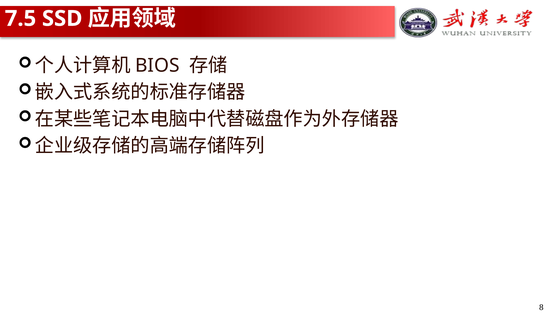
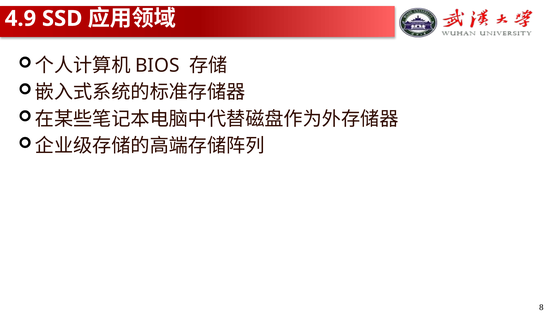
7.5: 7.5 -> 4.9
